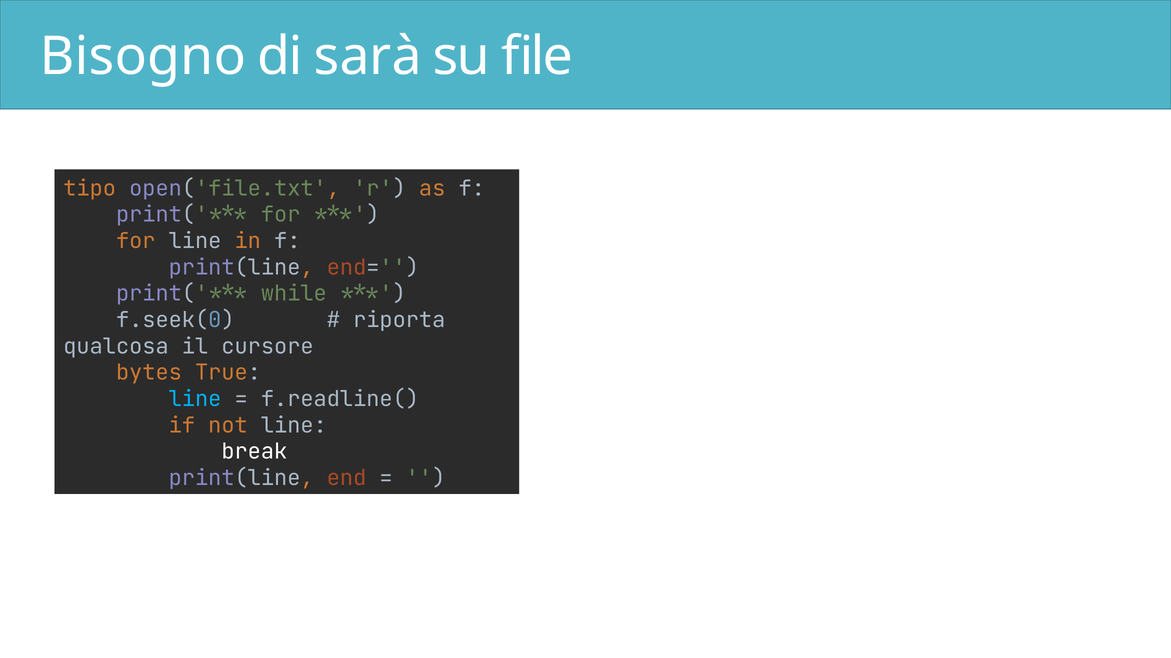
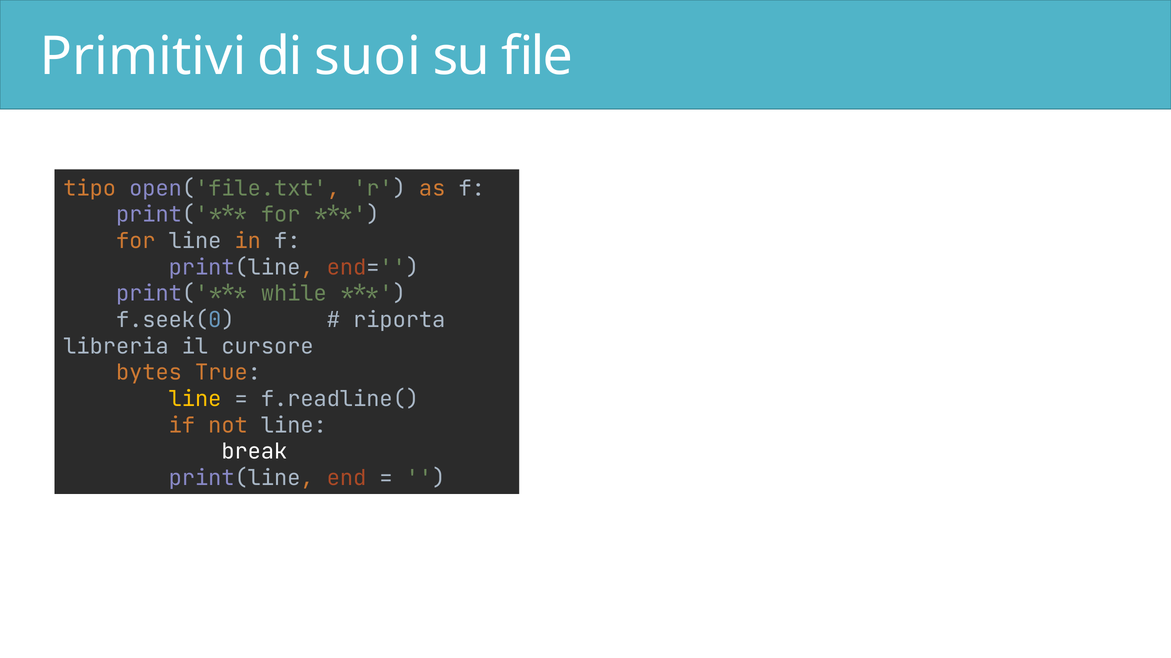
Bisogno: Bisogno -> Primitivi
sarà: sarà -> suoi
qualcosa: qualcosa -> libreria
line at (195, 399) colour: light blue -> yellow
